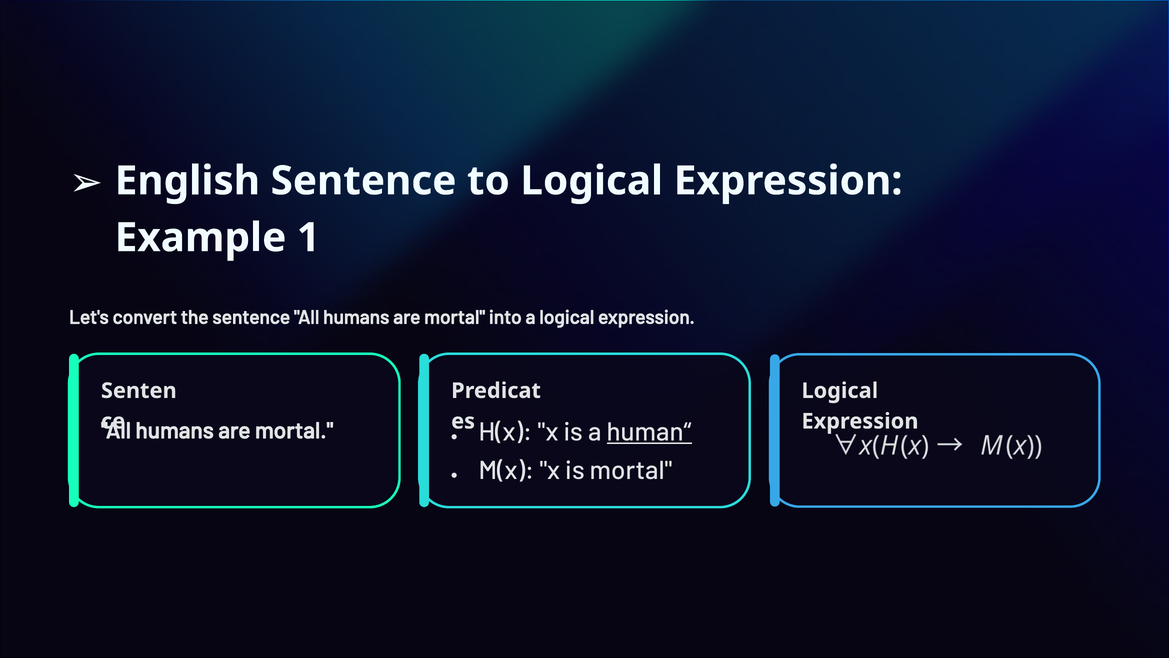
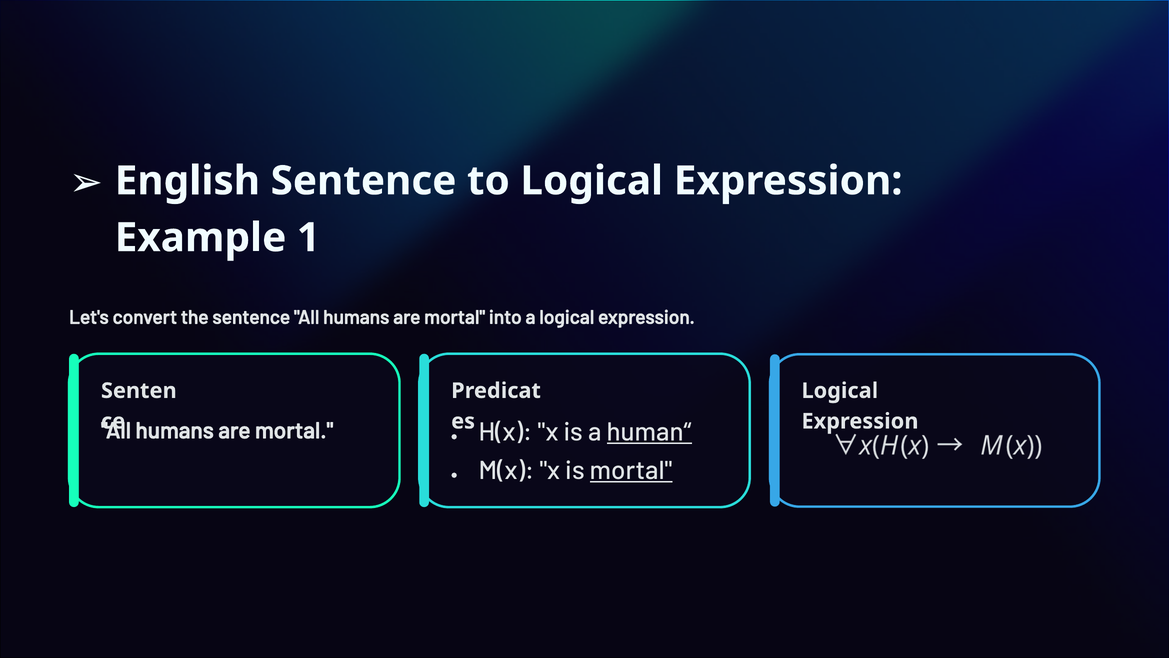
mortal at (631, 470) underline: none -> present
